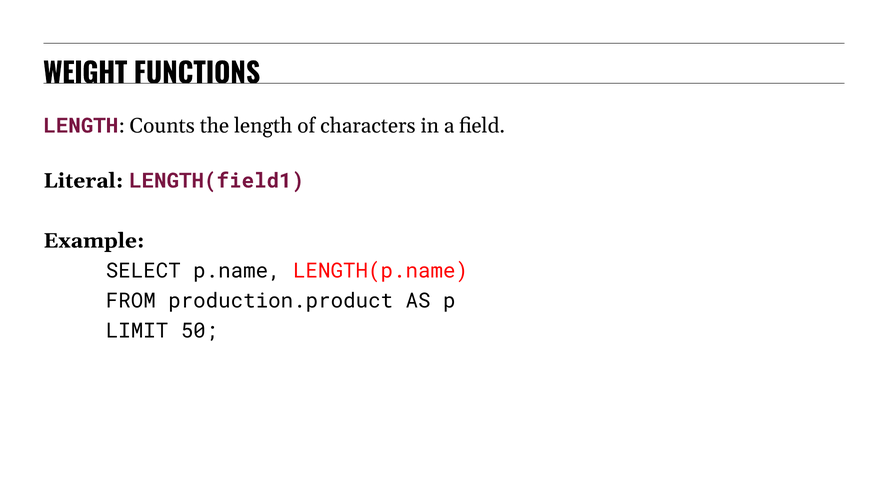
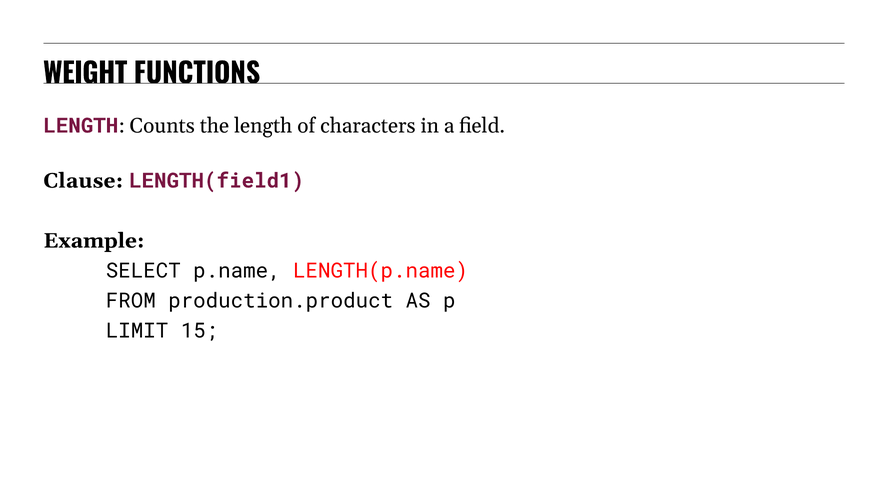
Literal: Literal -> Clause
50: 50 -> 15
